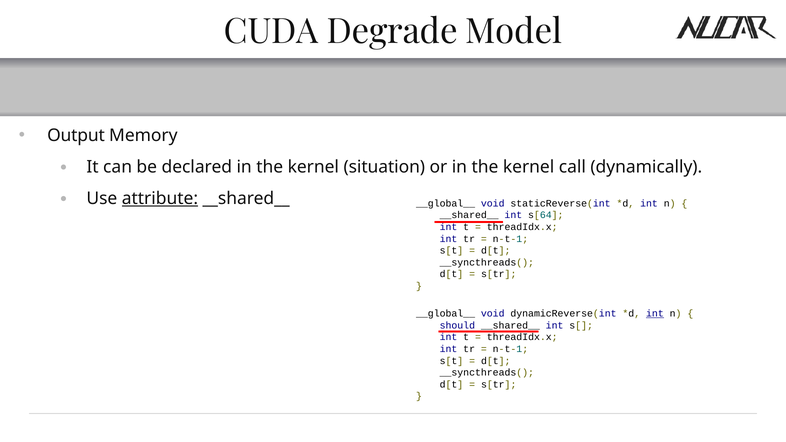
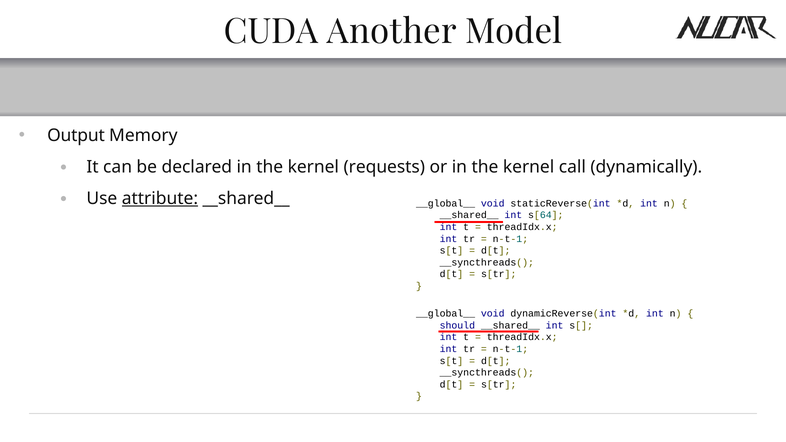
Degrade: Degrade -> Another
situation: situation -> requests
int at (655, 314) underline: present -> none
